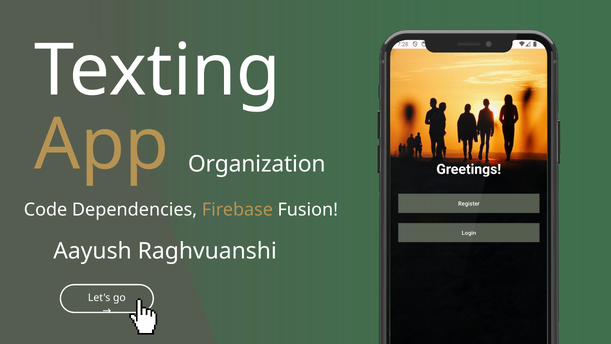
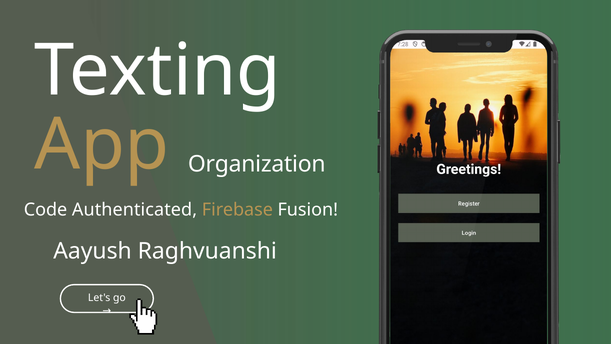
Dependencies: Dependencies -> Authenticated
